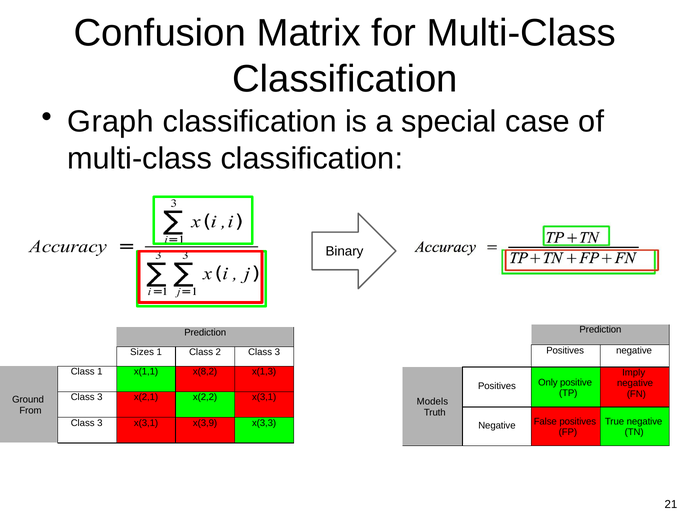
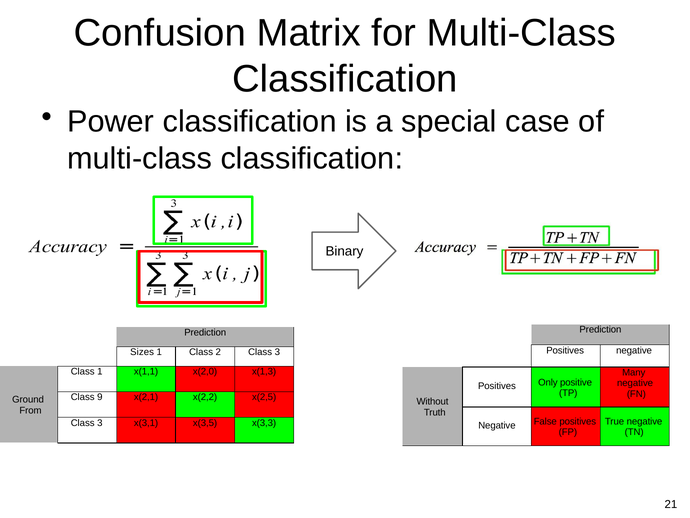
Graph: Graph -> Power
x(8,2: x(8,2 -> x(2,0
Imply: Imply -> Many
3 at (100, 397): 3 -> 9
x(2,2 x(3,1: x(3,1 -> x(2,5
Models: Models -> Without
x(3,9: x(3,9 -> x(3,5
